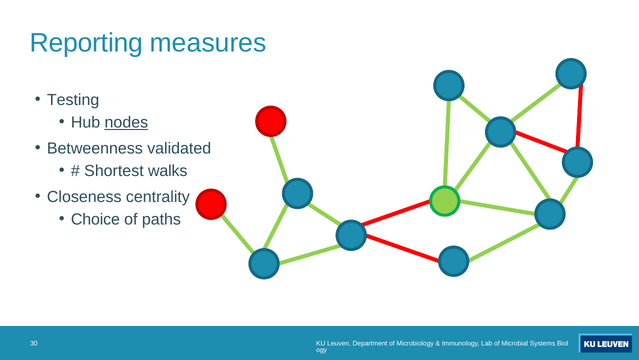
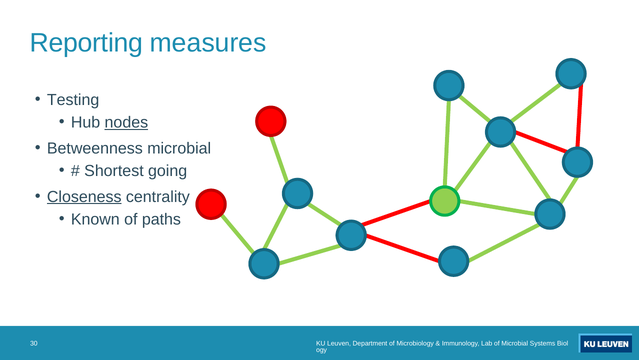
Betweenness validated: validated -> microbial
walks: walks -> going
Closeness underline: none -> present
Choice: Choice -> Known
